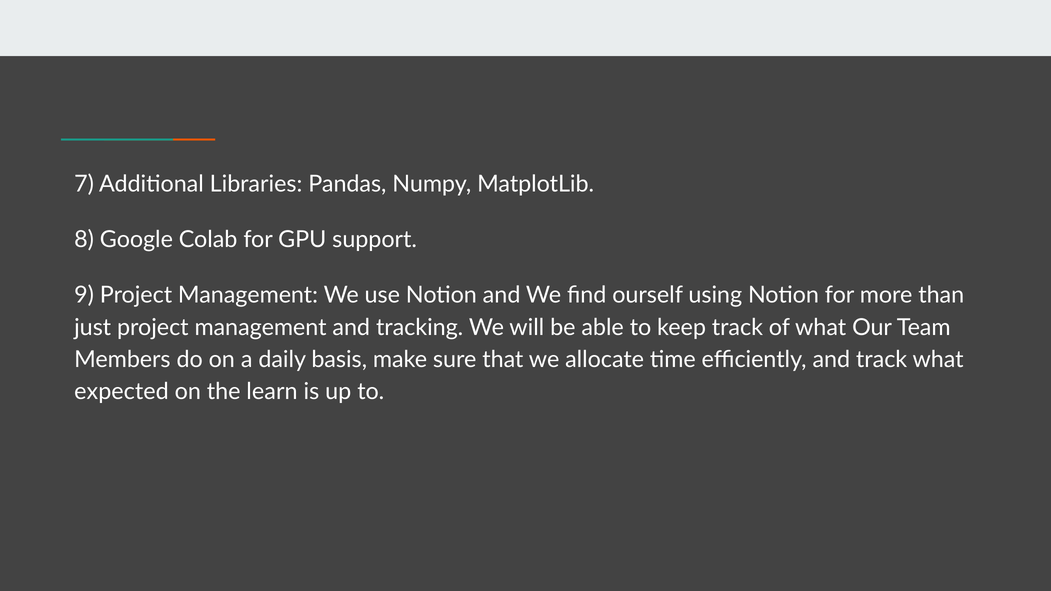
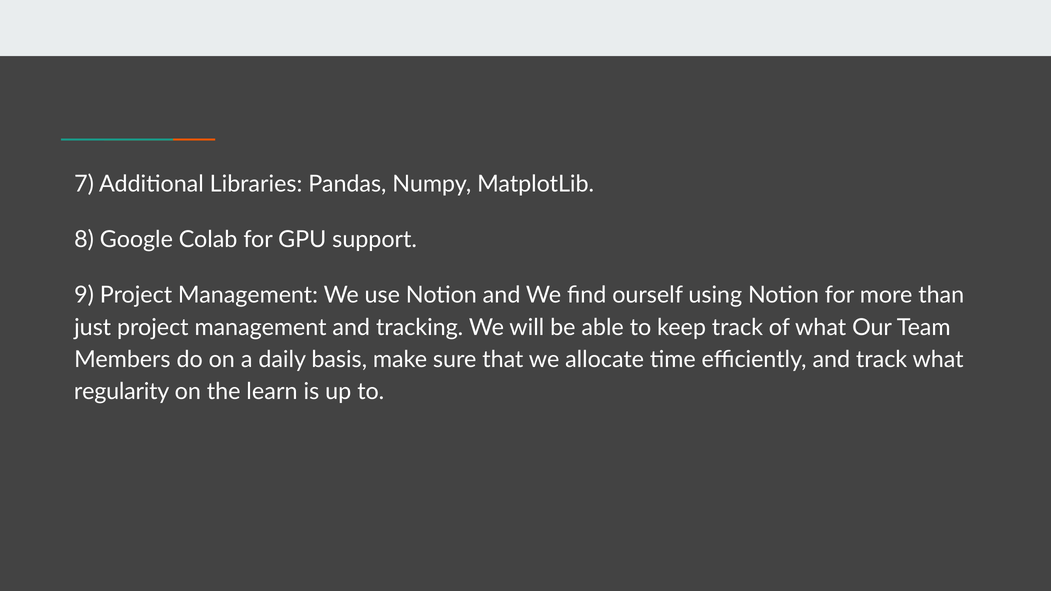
expected: expected -> regularity
